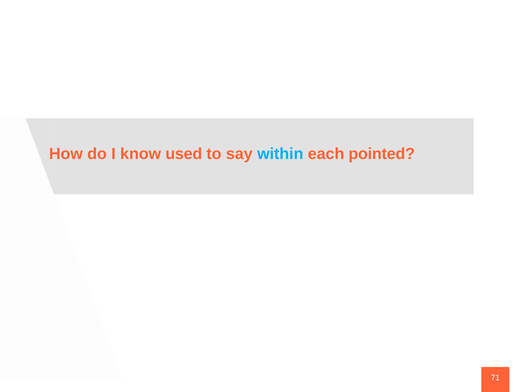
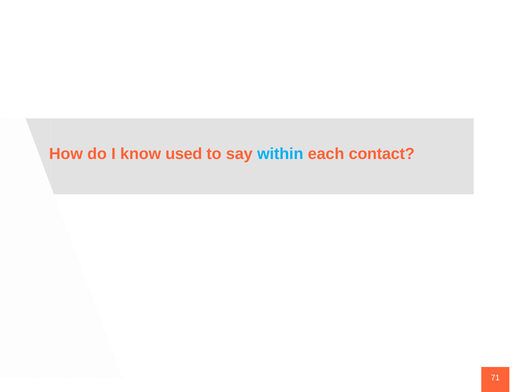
pointed: pointed -> contact
